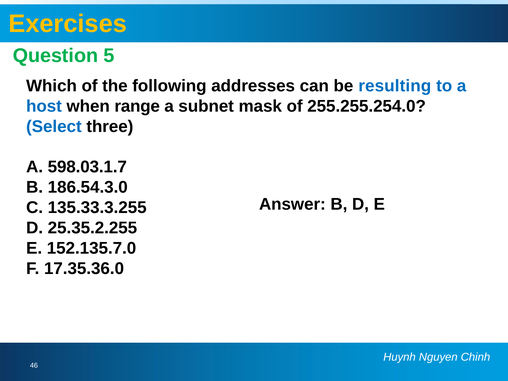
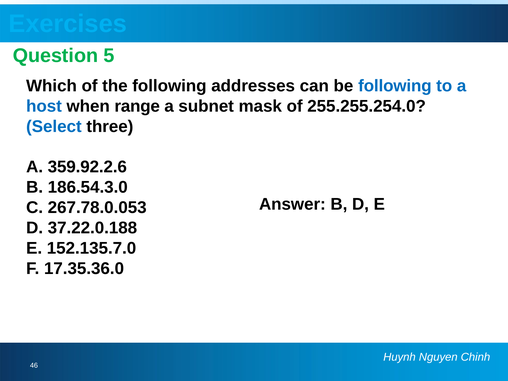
Exercises colour: yellow -> light blue
be resulting: resulting -> following
598.03.1.7: 598.03.1.7 -> 359.92.2.6
135.33.3.255: 135.33.3.255 -> 267.78.0.053
25.35.2.255: 25.35.2.255 -> 37.22.0.188
